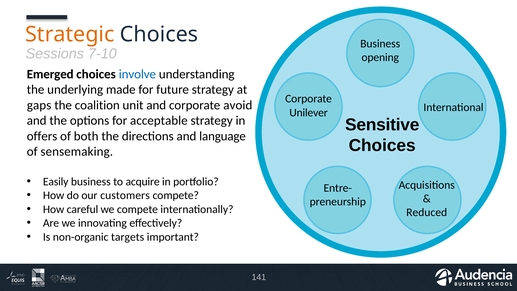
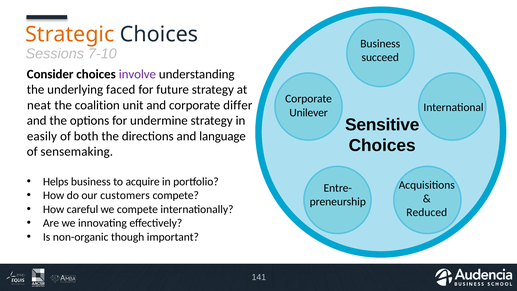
opening: opening -> succeed
Emerged: Emerged -> Consider
involve colour: blue -> purple
made: made -> faced
gaps: gaps -> neat
avoid: avoid -> differ
acceptable: acceptable -> undermine
offers: offers -> easily
Easily: Easily -> Helps
targets: targets -> though
